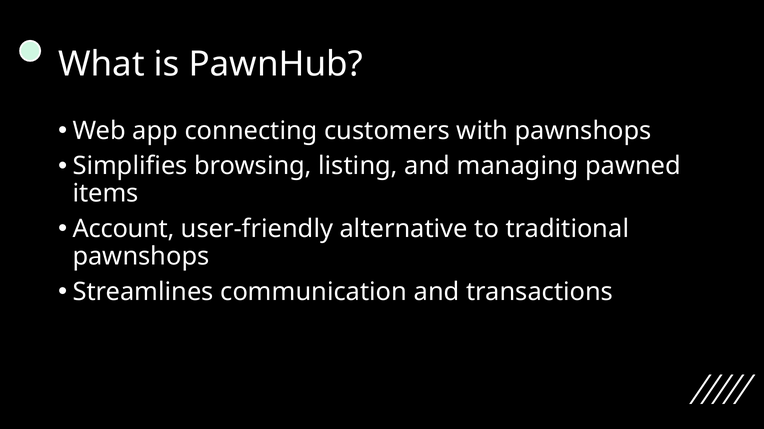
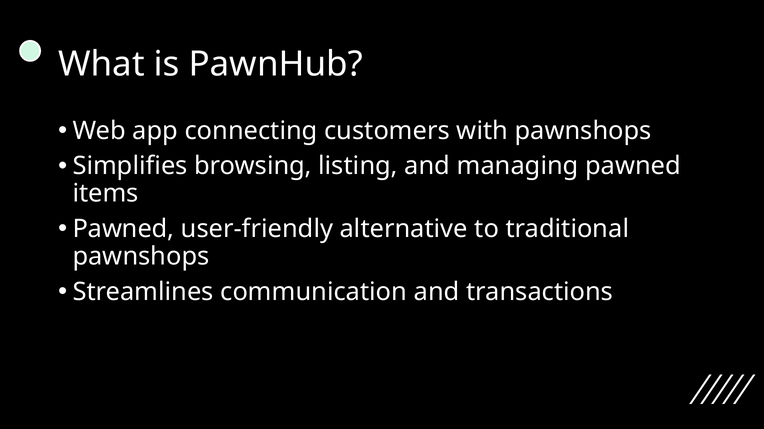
Account at (124, 229): Account -> Pawned
